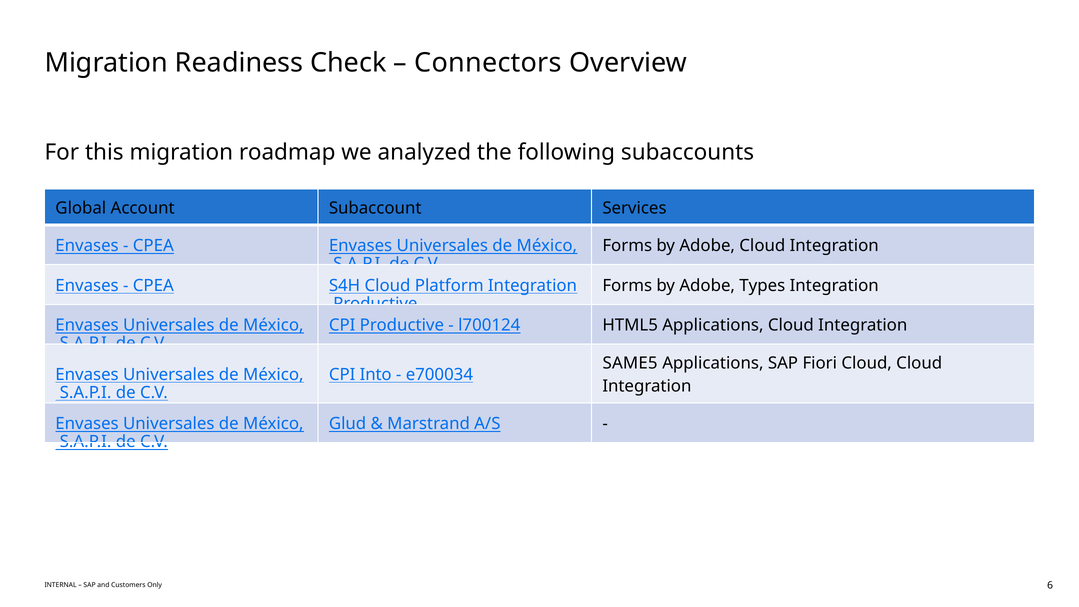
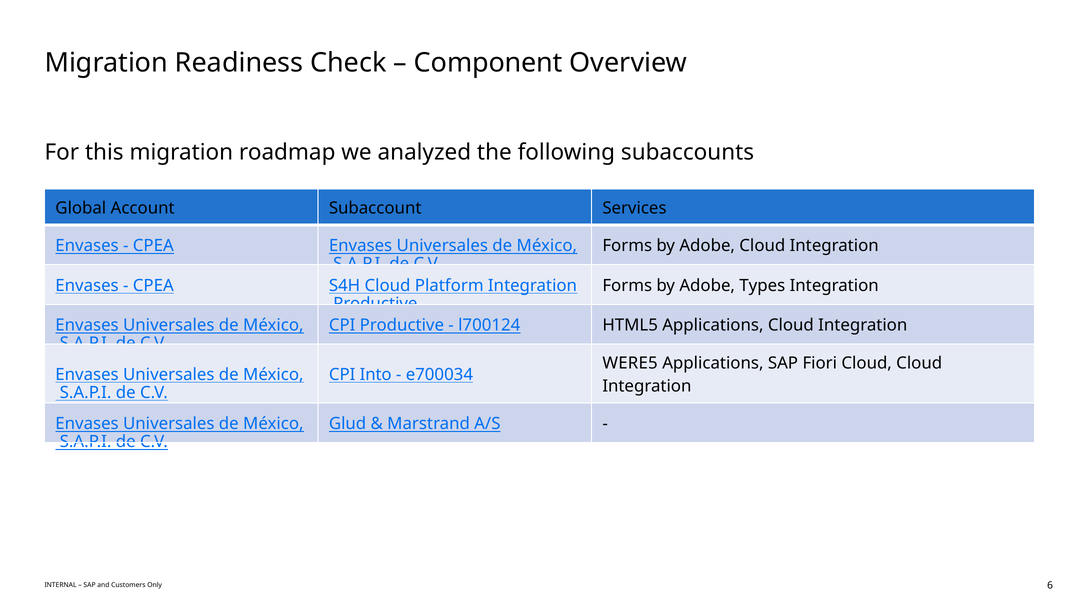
Connectors: Connectors -> Component
SAME5: SAME5 -> WERE5
